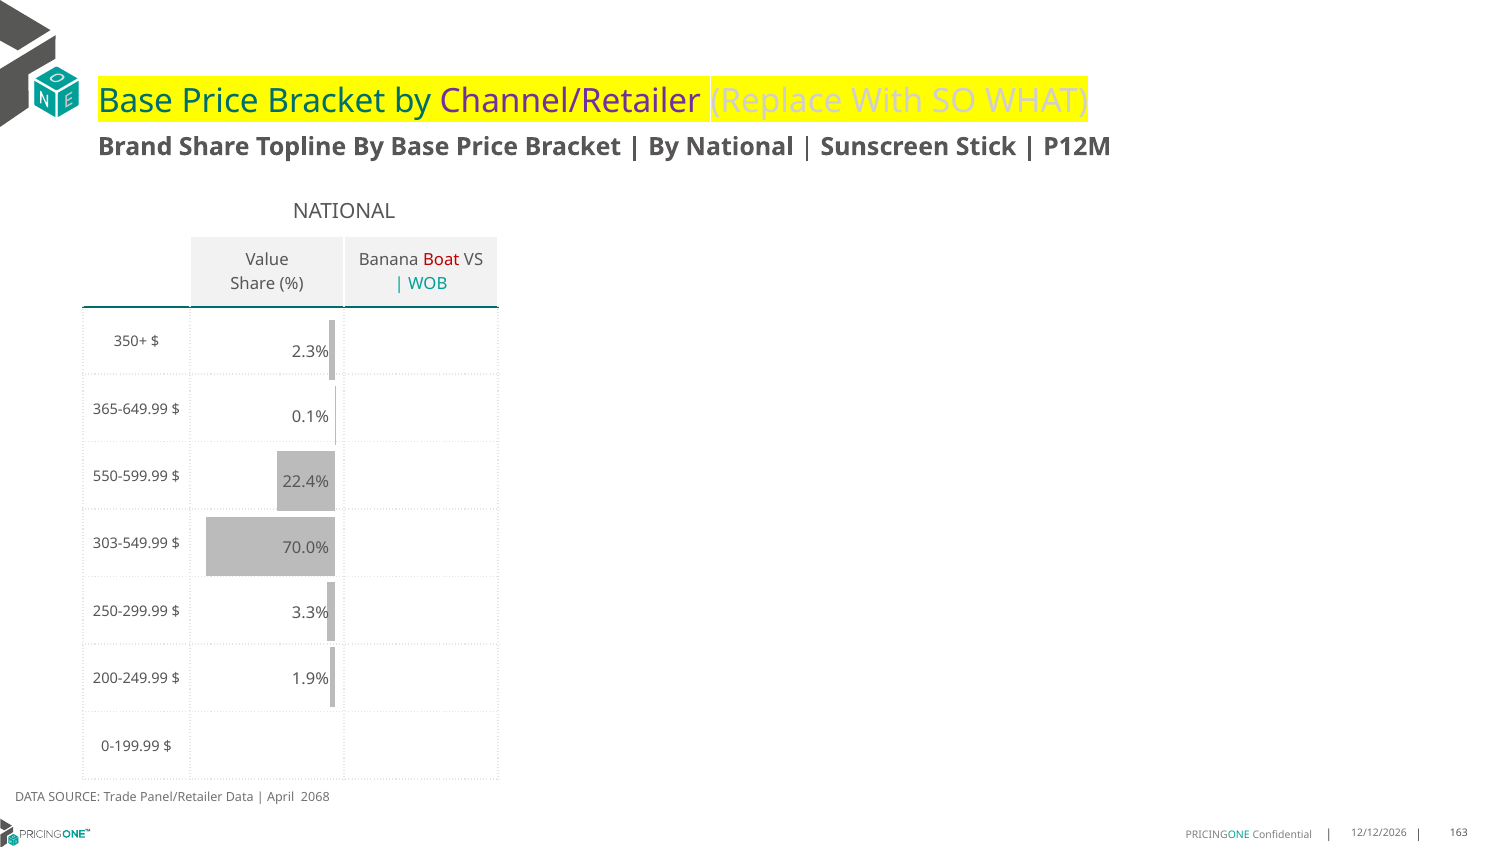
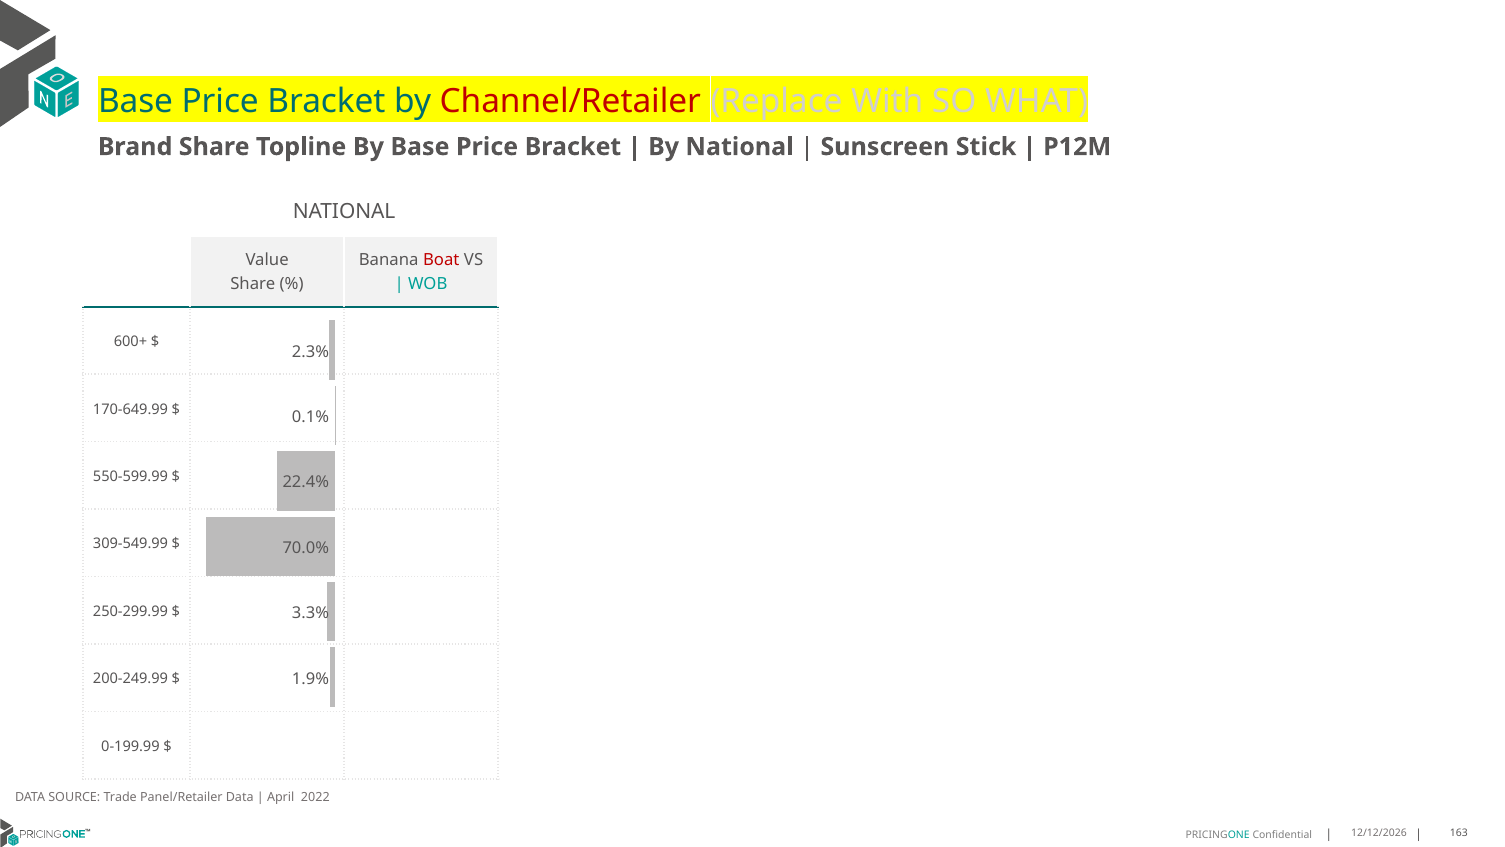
Channel/Retailer colour: purple -> red
350+: 350+ -> 600+
365-649.99: 365-649.99 -> 170-649.99
303-549.99: 303-549.99 -> 309-549.99
2068: 2068 -> 2022
